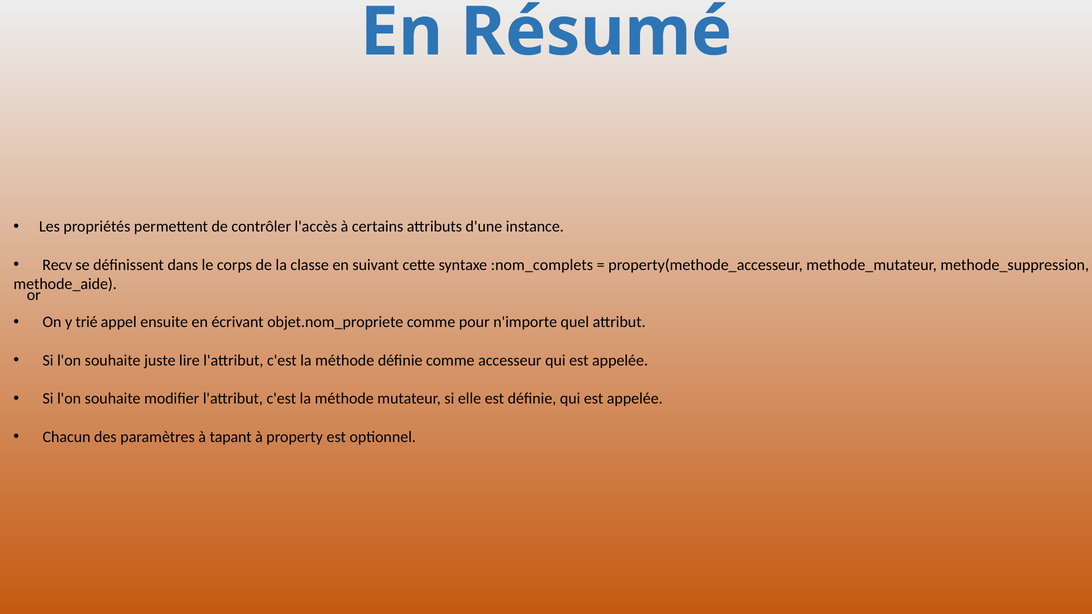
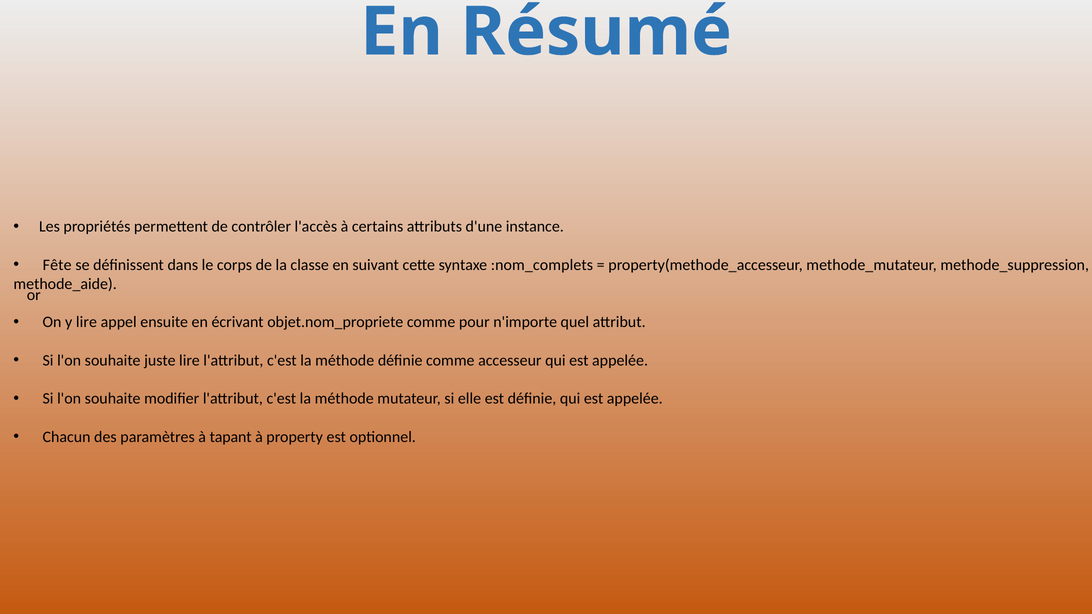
Recv: Recv -> Fête
y trié: trié -> lire
